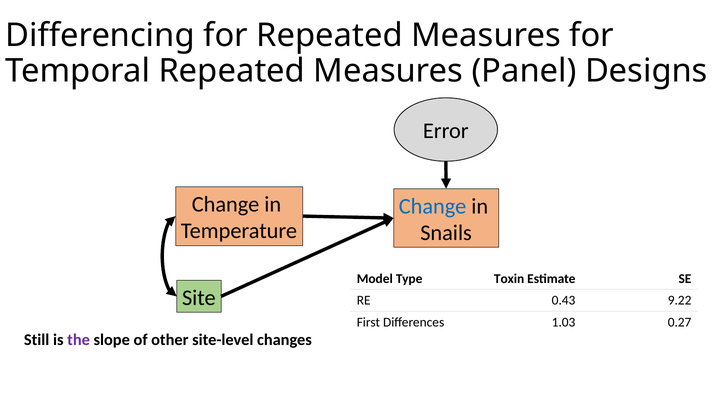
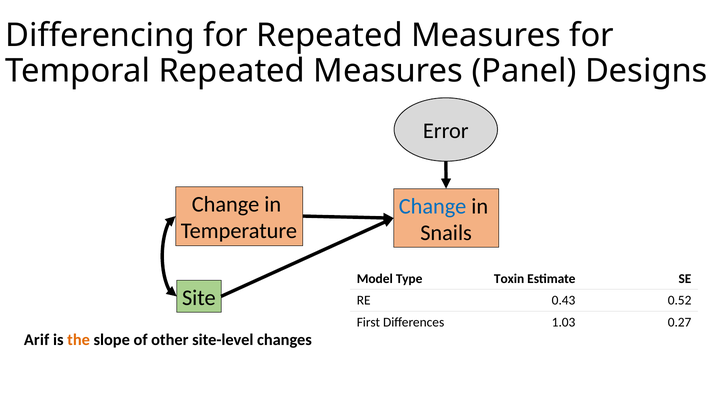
9.22: 9.22 -> 0.52
Still: Still -> Arif
the colour: purple -> orange
